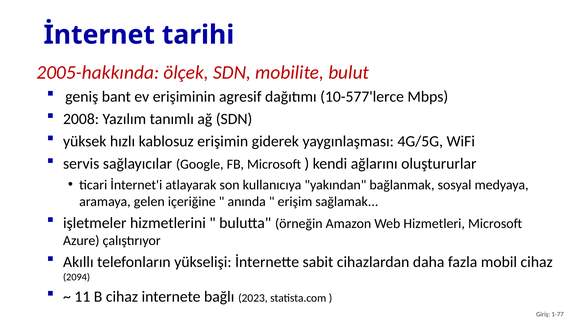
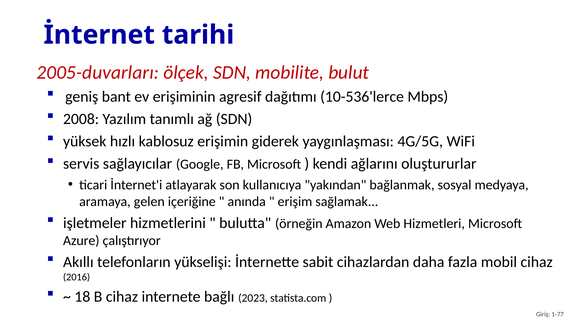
2005-hakkında: 2005-hakkında -> 2005-duvarları
10-577'lerce: 10-577'lerce -> 10-536'lerce
2094: 2094 -> 2016
11: 11 -> 18
